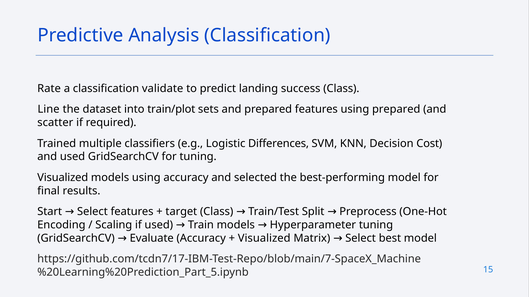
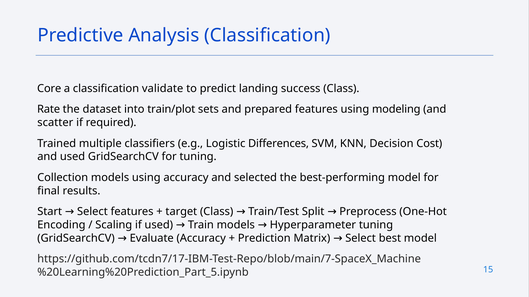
Rate: Rate -> Core
Line: Line -> Rate
using prepared: prepared -> modeling
Visualized at (63, 178): Visualized -> Collection
Visualized at (264, 238): Visualized -> Prediction
